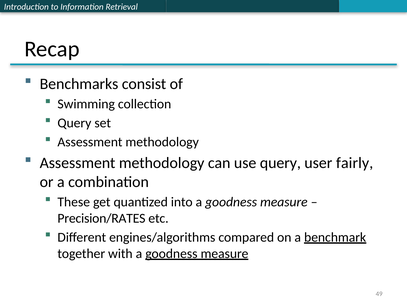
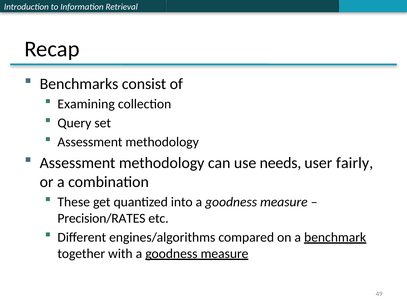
Swimming: Swimming -> Examining
use query: query -> needs
